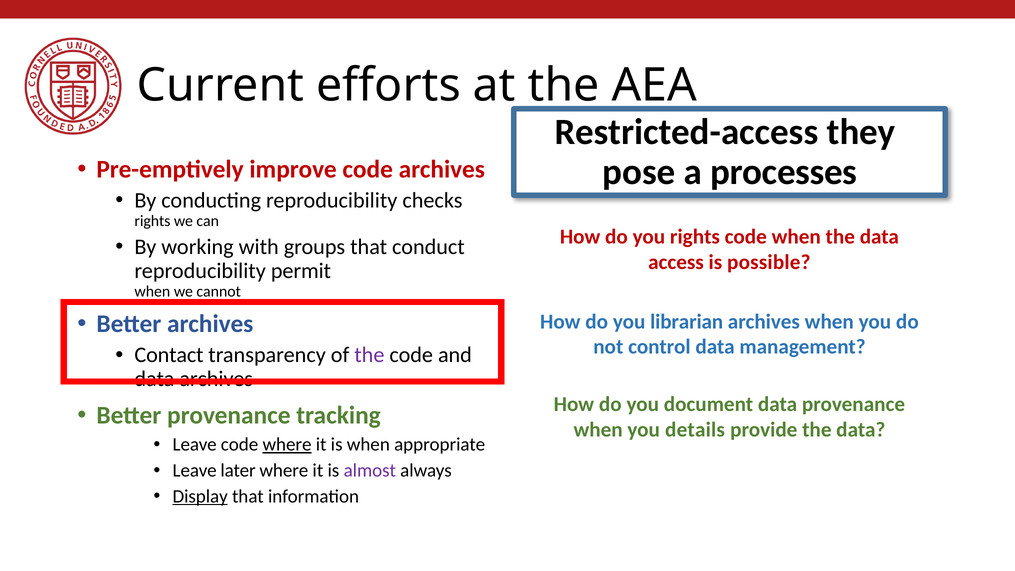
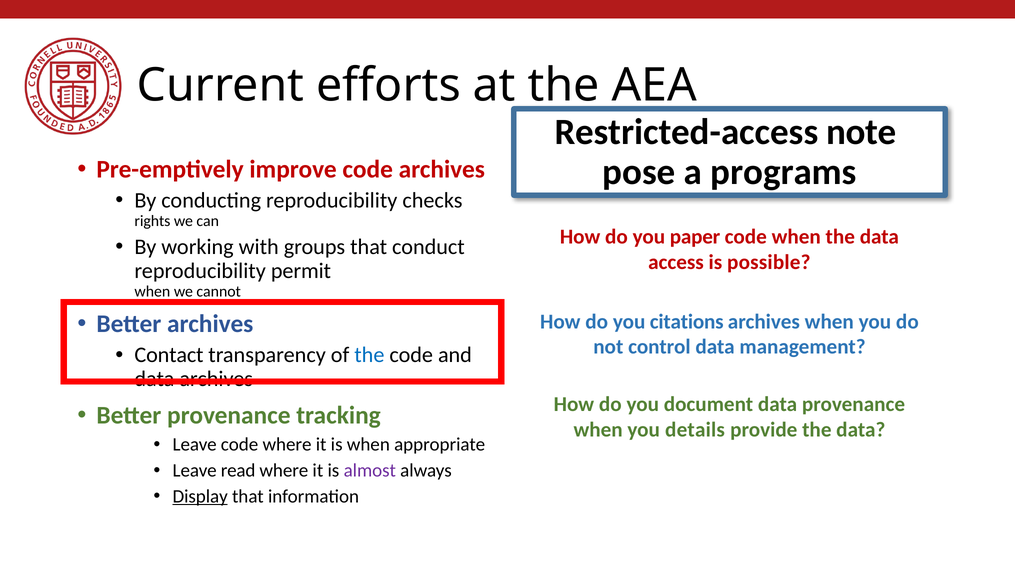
they: they -> note
processes: processes -> programs
you rights: rights -> paper
librarian: librarian -> citations
the at (369, 355) colour: purple -> blue
where at (287, 445) underline: present -> none
later: later -> read
